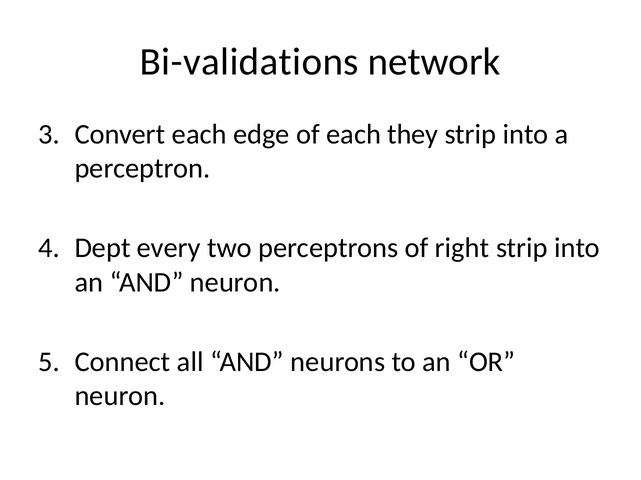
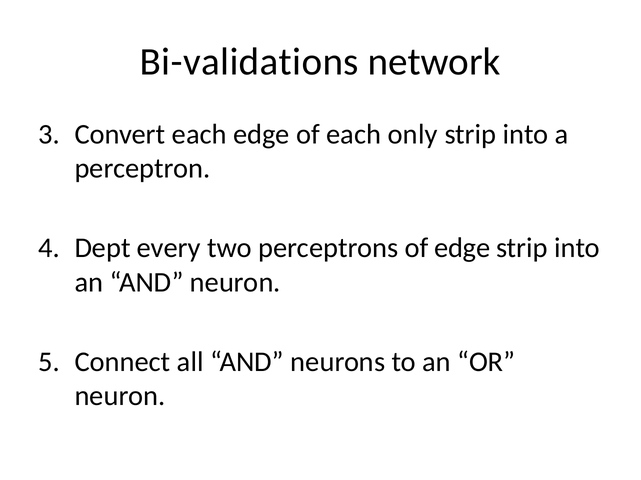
they: they -> only
of right: right -> edge
